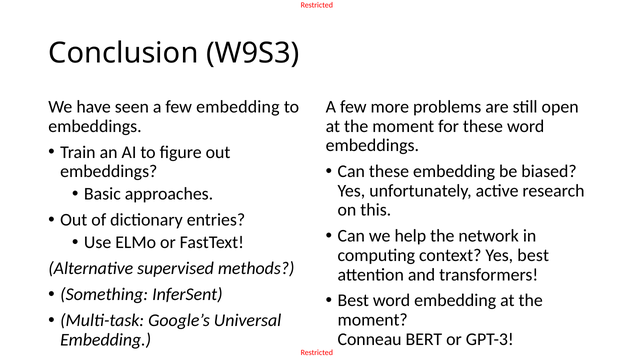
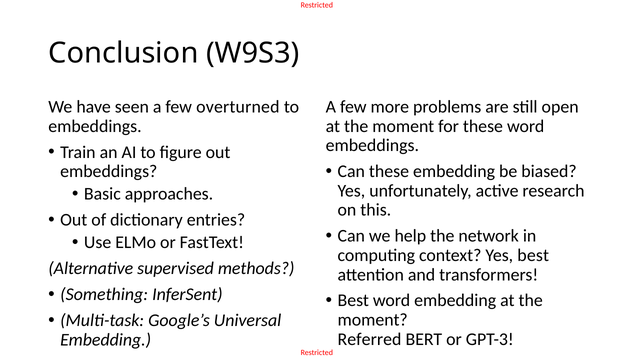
few embedding: embedding -> overturned
Conneau: Conneau -> Referred
